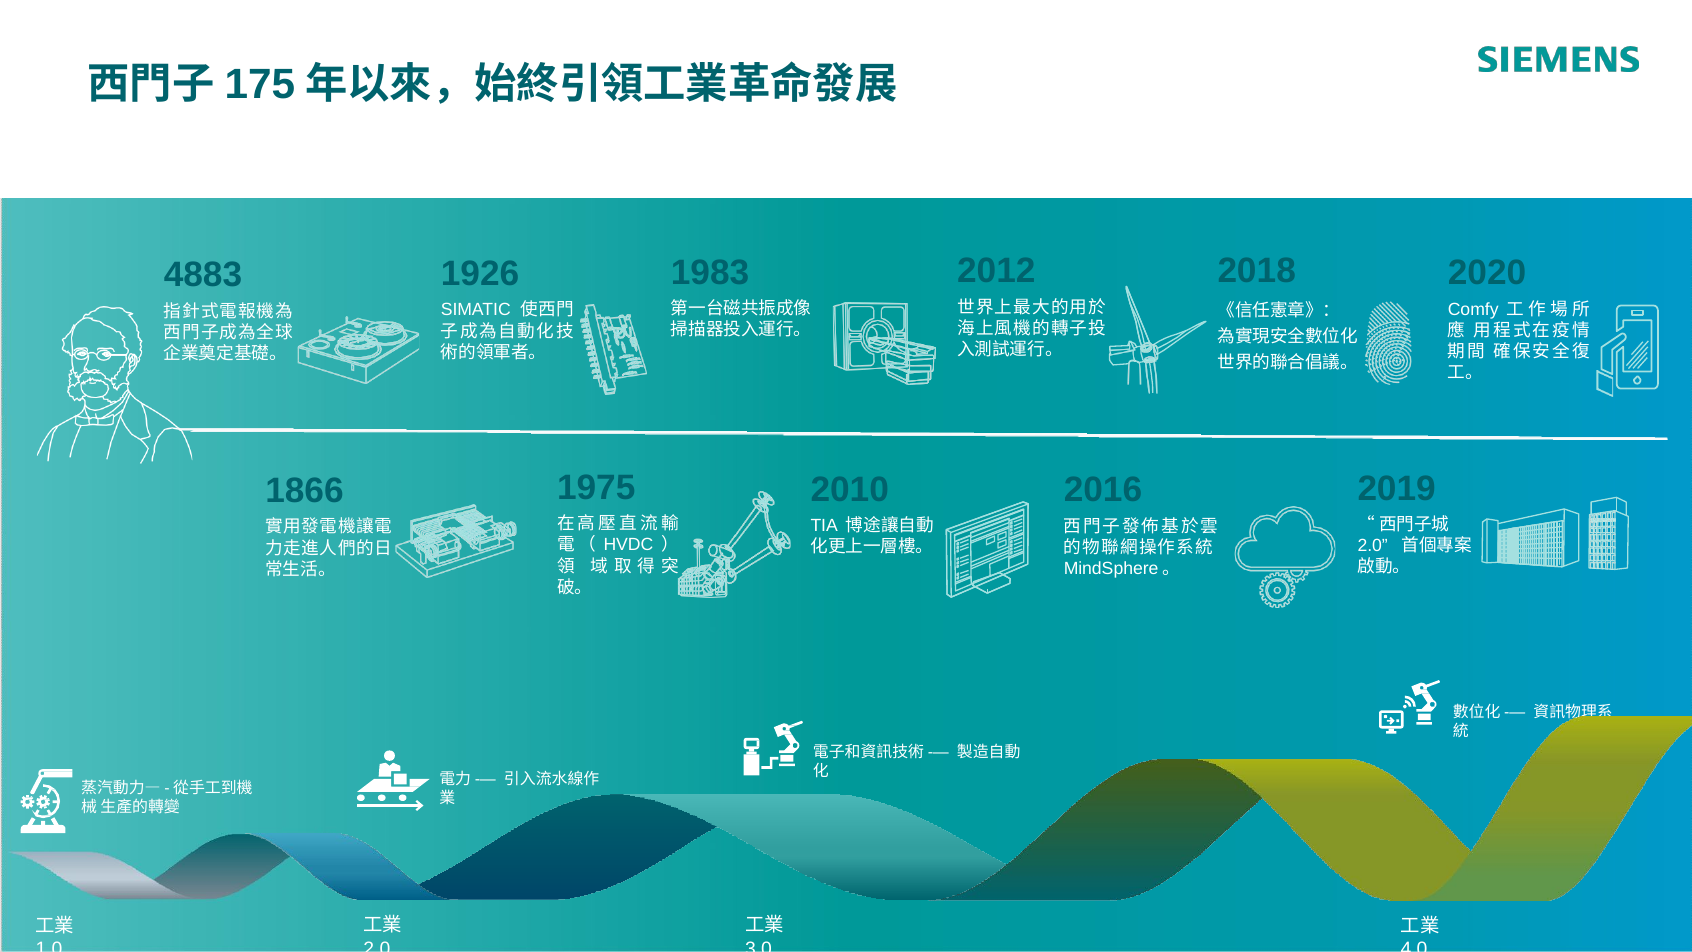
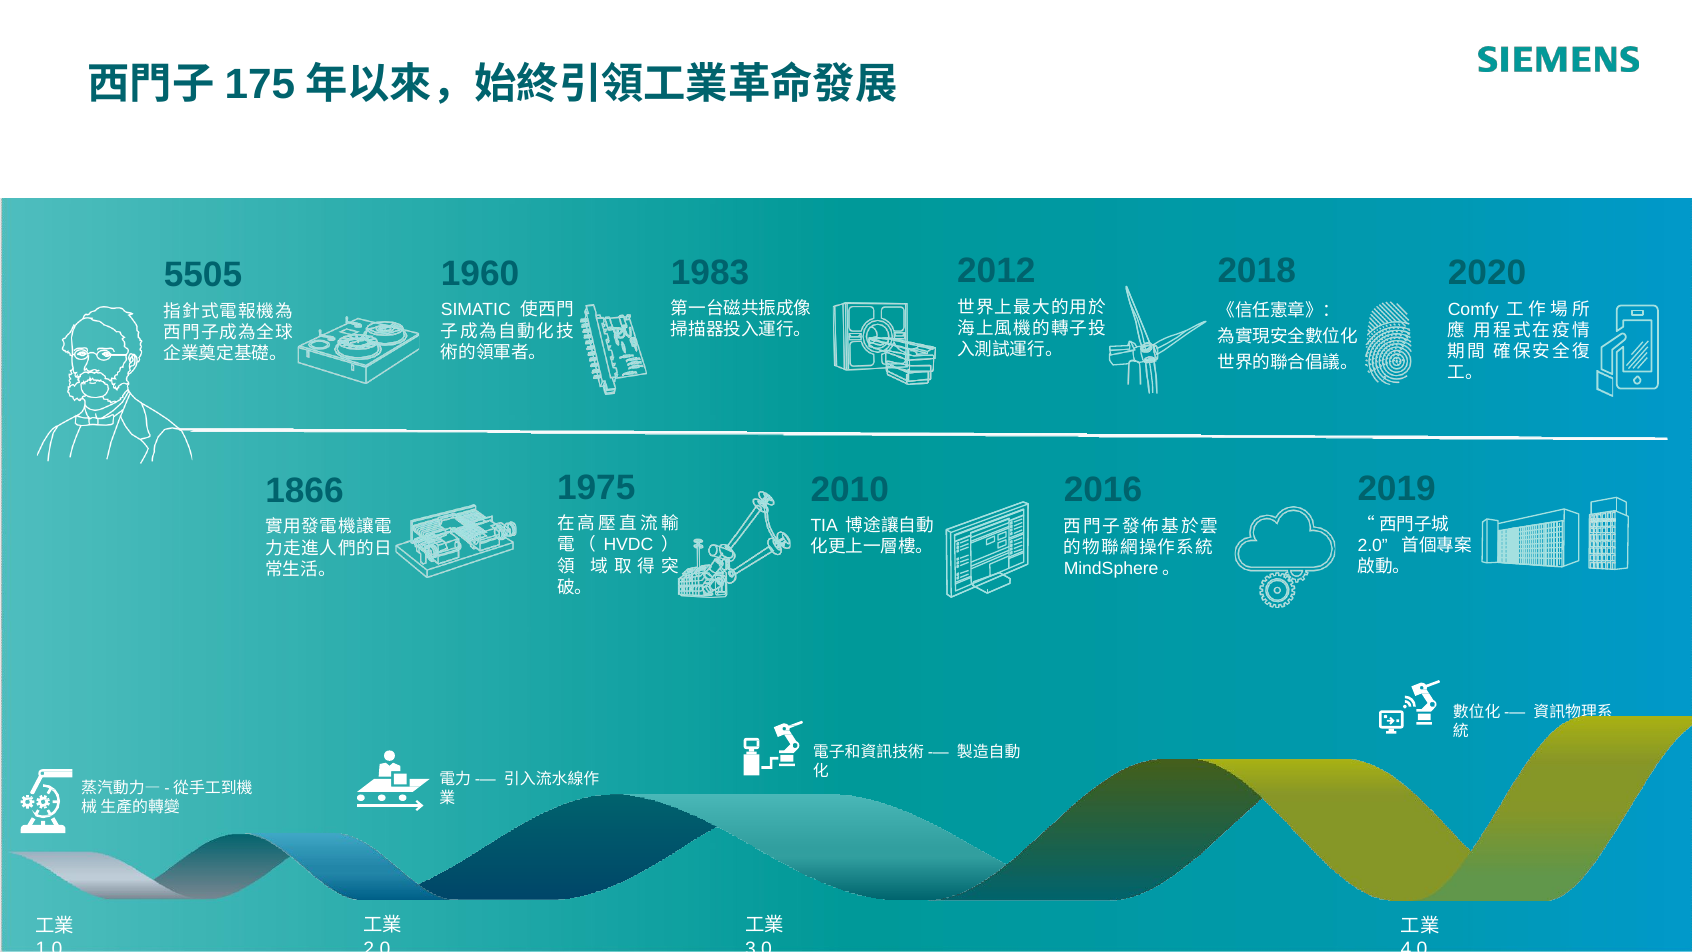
1926: 1926 -> 1960
4883: 4883 -> 5505
